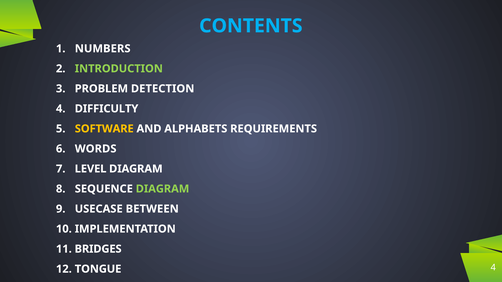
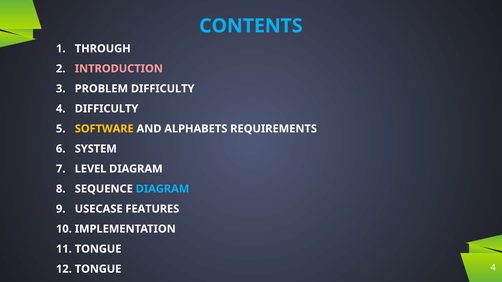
NUMBERS: NUMBERS -> THROUGH
INTRODUCTION colour: light green -> pink
PROBLEM DETECTION: DETECTION -> DIFFICULTY
WORDS: WORDS -> SYSTEM
DIAGRAM at (163, 189) colour: light green -> light blue
BETWEEN: BETWEEN -> FEATURES
BRIDGES at (98, 249): BRIDGES -> TONGUE
